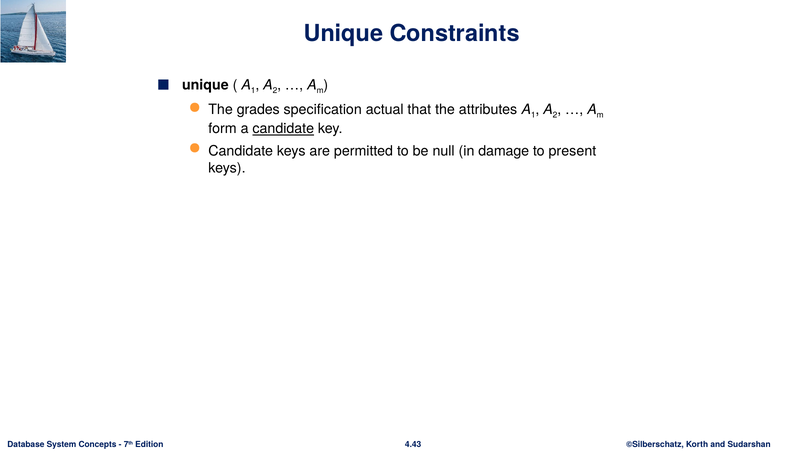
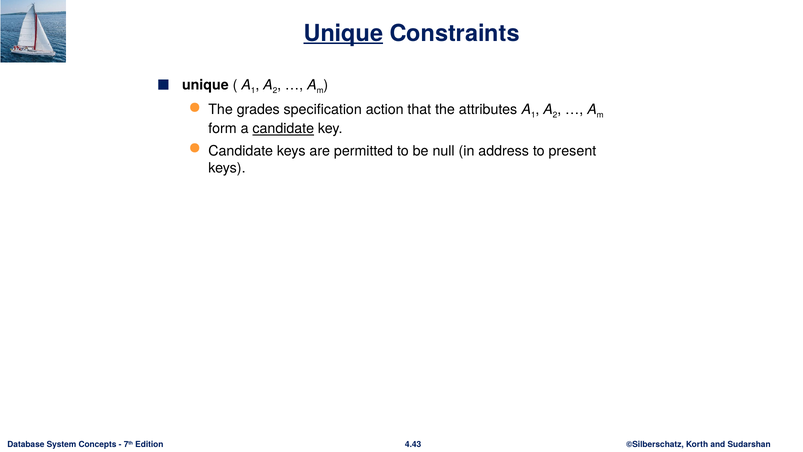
Unique at (343, 33) underline: none -> present
actual: actual -> action
damage: damage -> address
